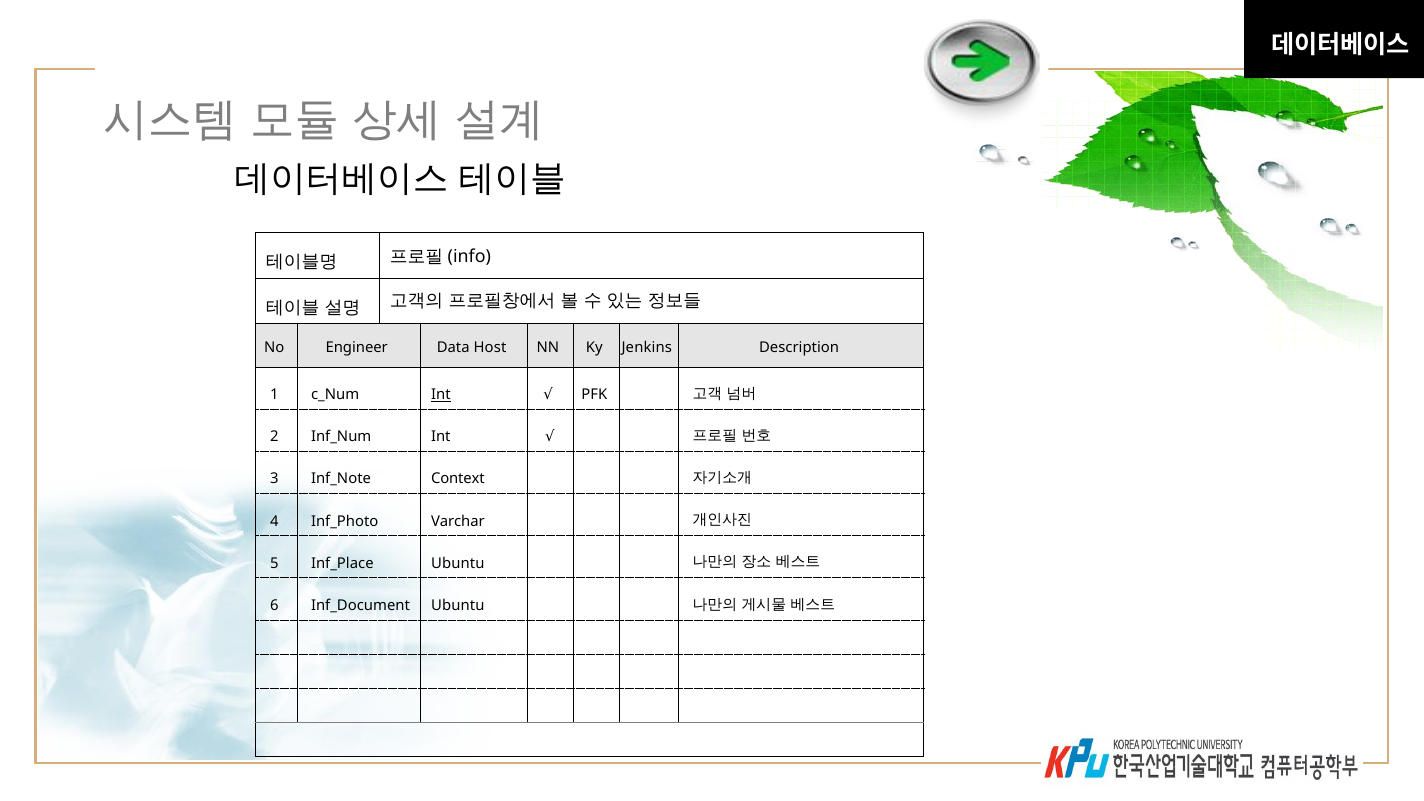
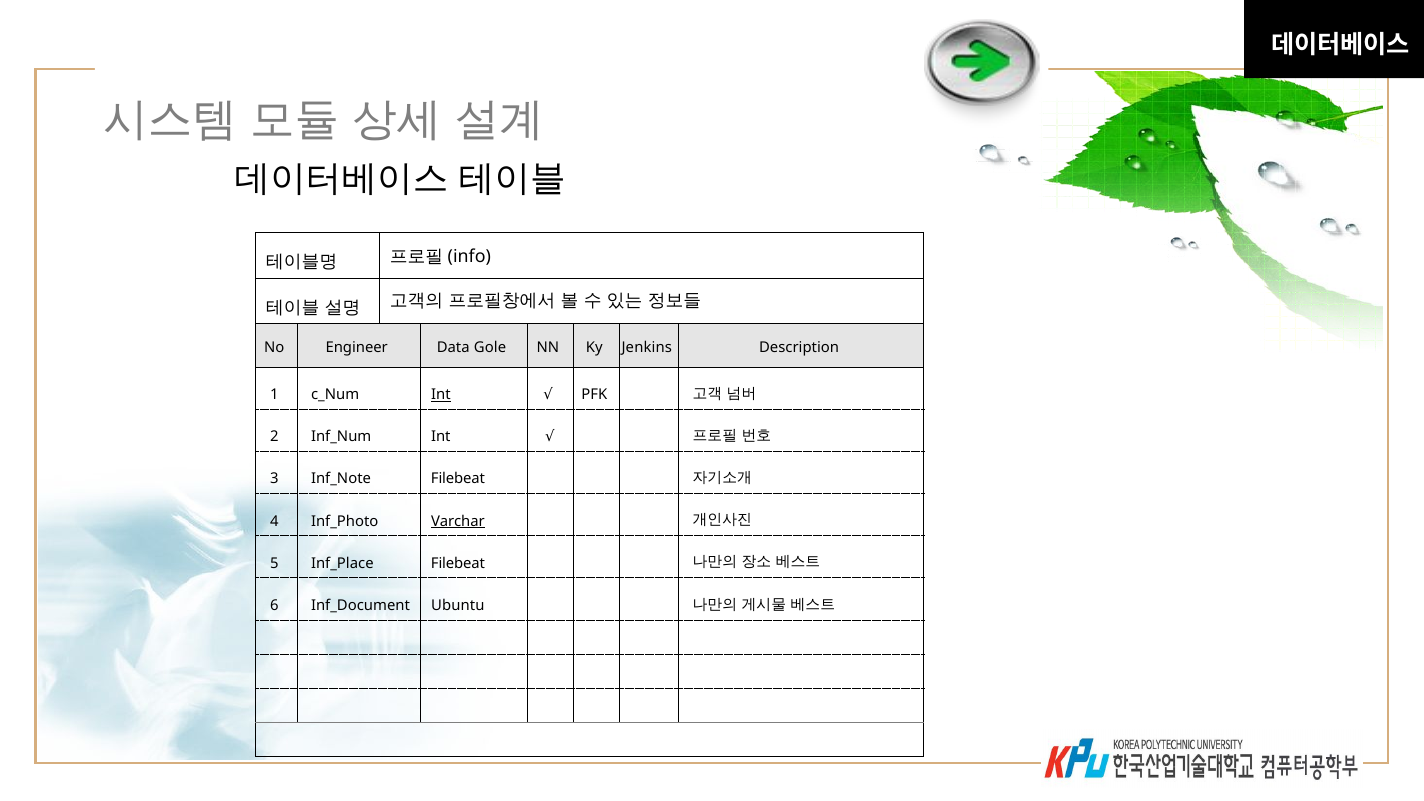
Host: Host -> Gole
Context at (458, 479): Context -> Filebeat
Varchar underline: none -> present
Ubuntu at (458, 564): Ubuntu -> Filebeat
